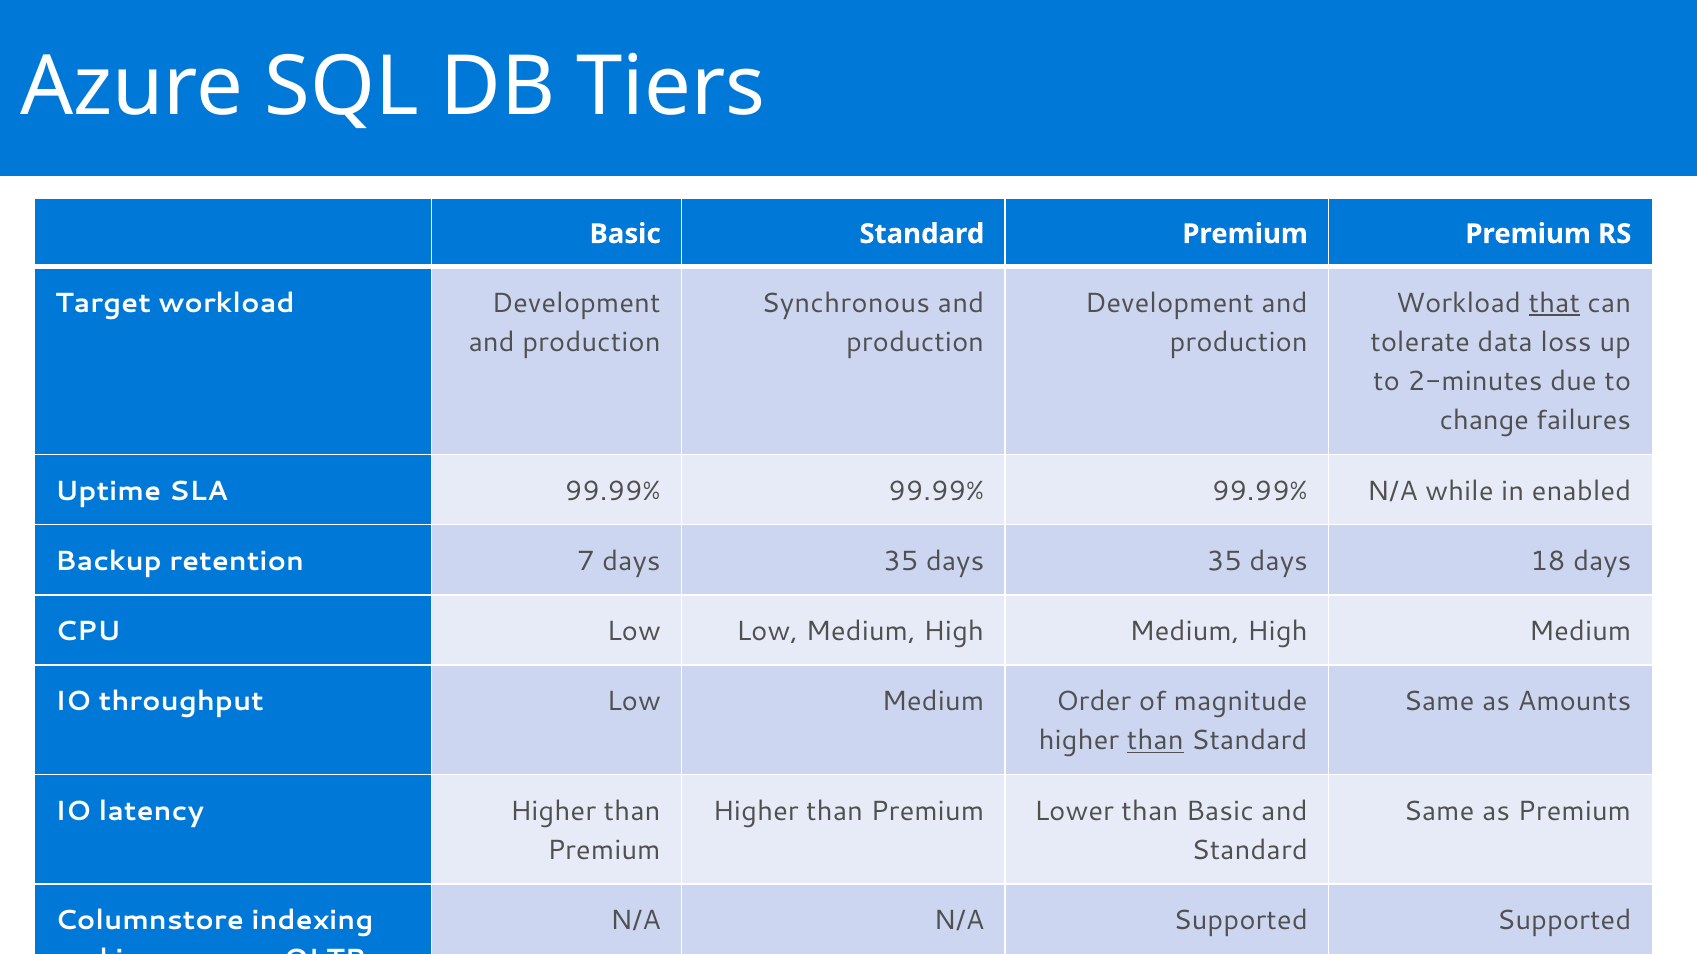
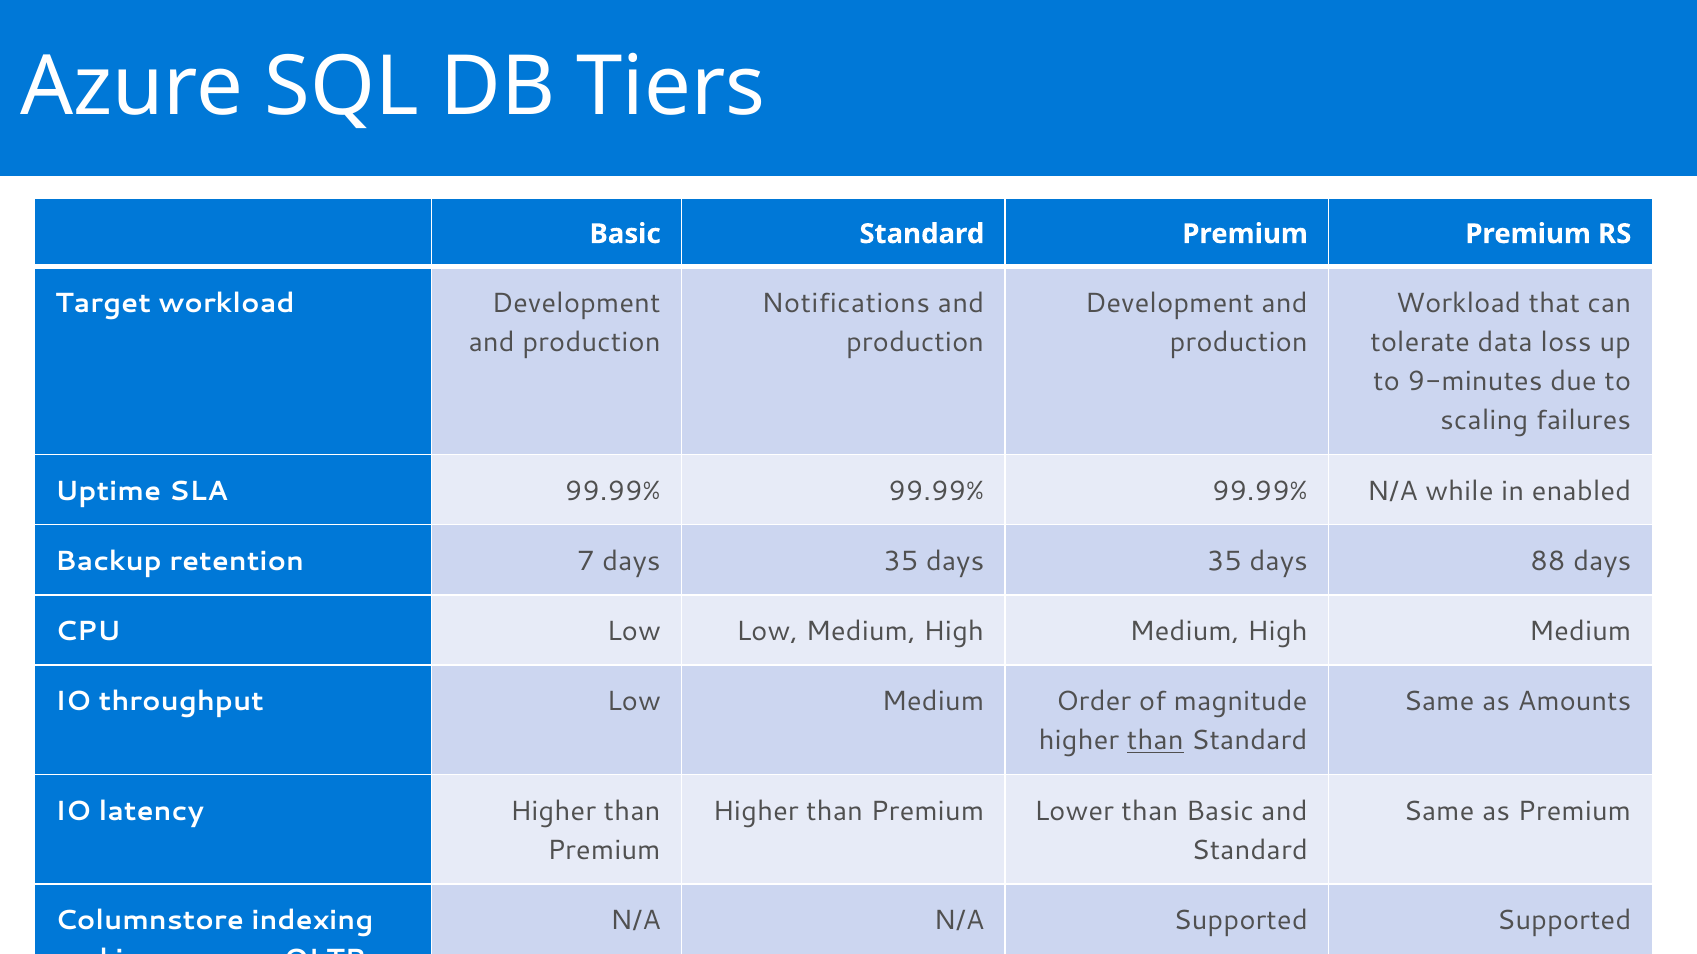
Synchronous: Synchronous -> Notifications
that underline: present -> none
2-minutes: 2-minutes -> 9-minutes
change: change -> scaling
18: 18 -> 88
